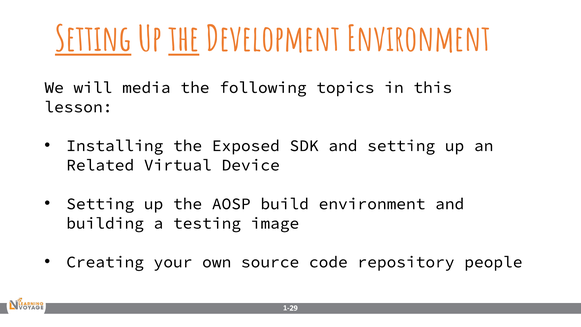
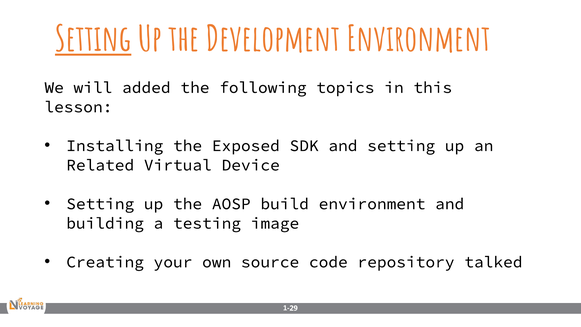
the at (184, 39) underline: present -> none
media: media -> added
people: people -> talked
